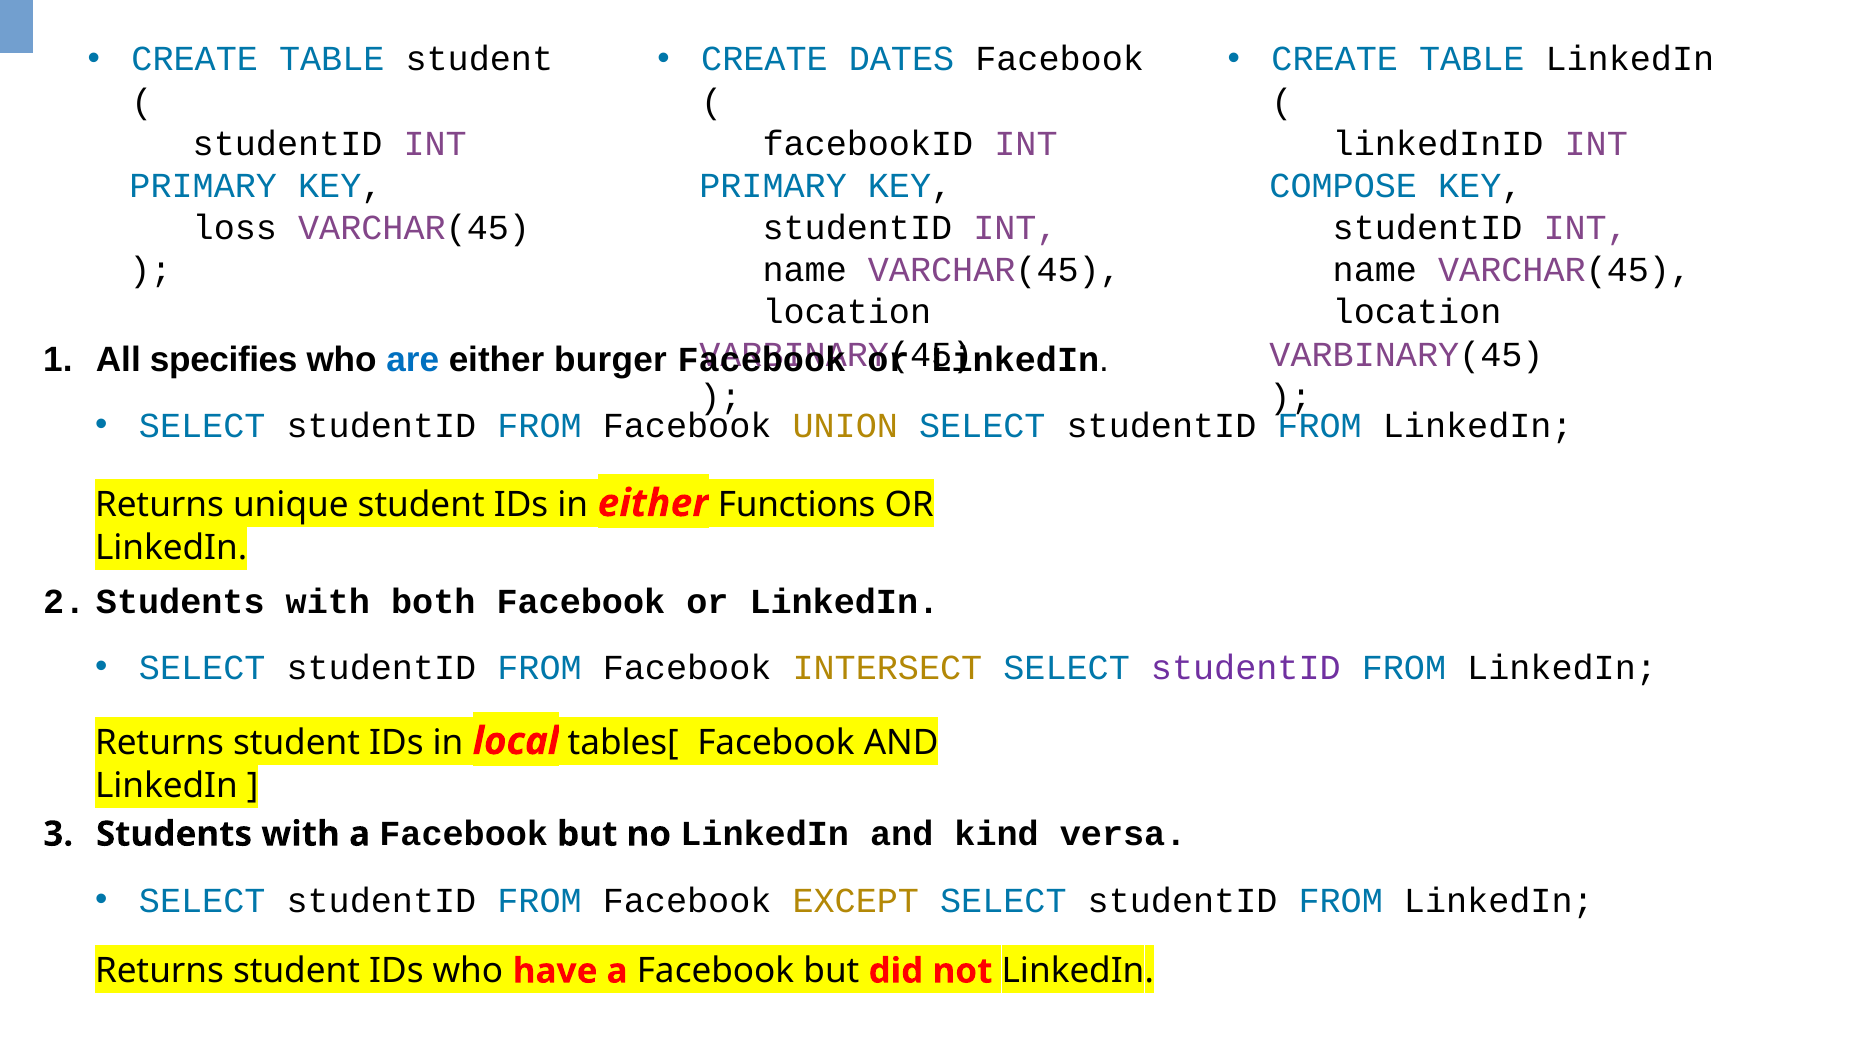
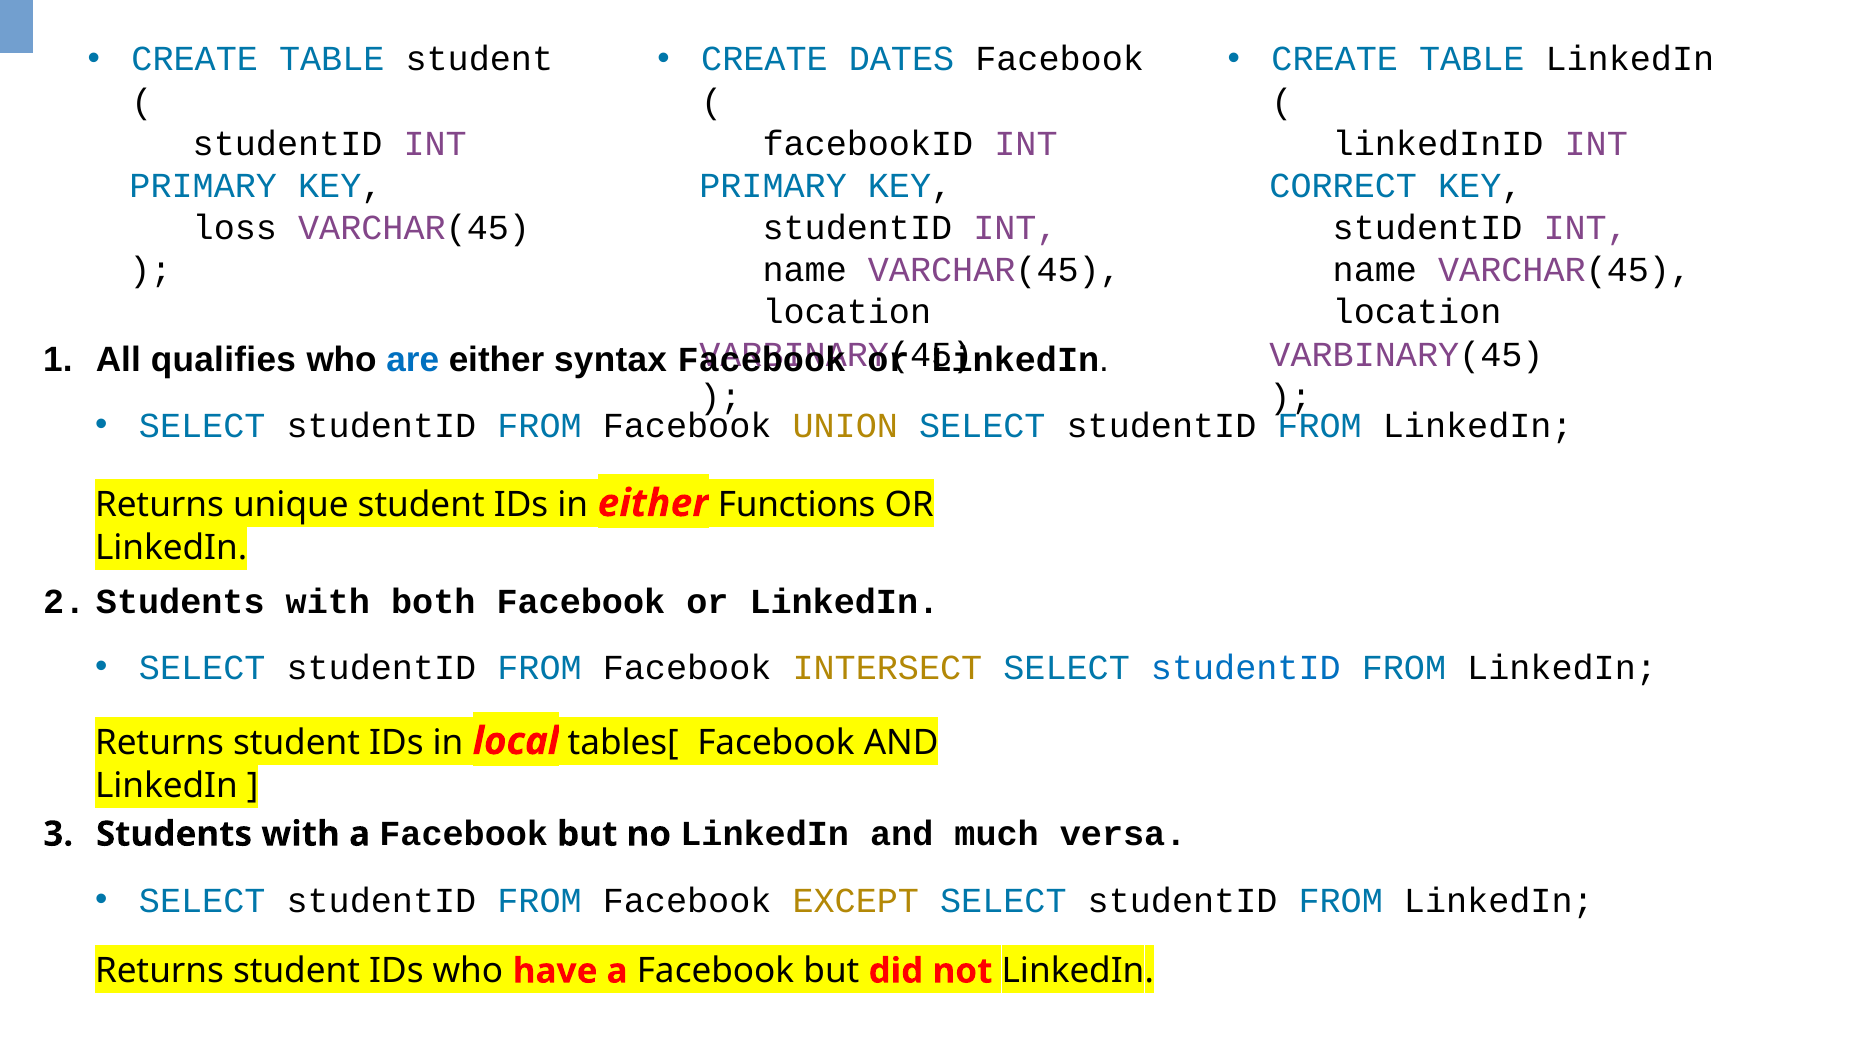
COMPOSE: COMPOSE -> CORRECT
specifies: specifies -> qualifies
burger: burger -> syntax
studentID at (1246, 668) colour: purple -> blue
kind: kind -> much
